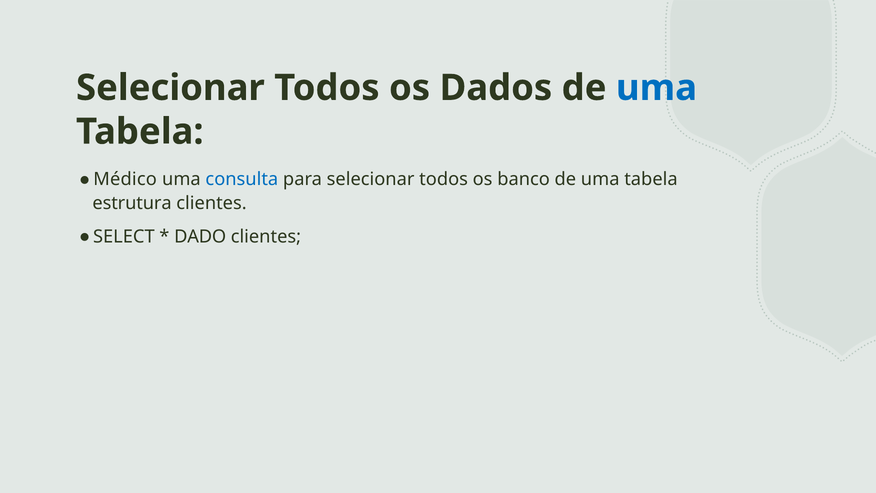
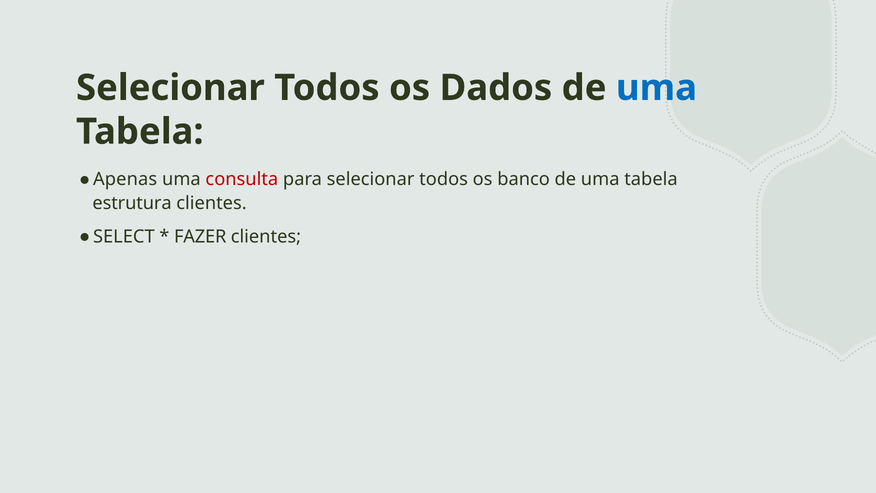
Médico: Médico -> Apenas
consulta colour: blue -> red
DADO: DADO -> FAZER
